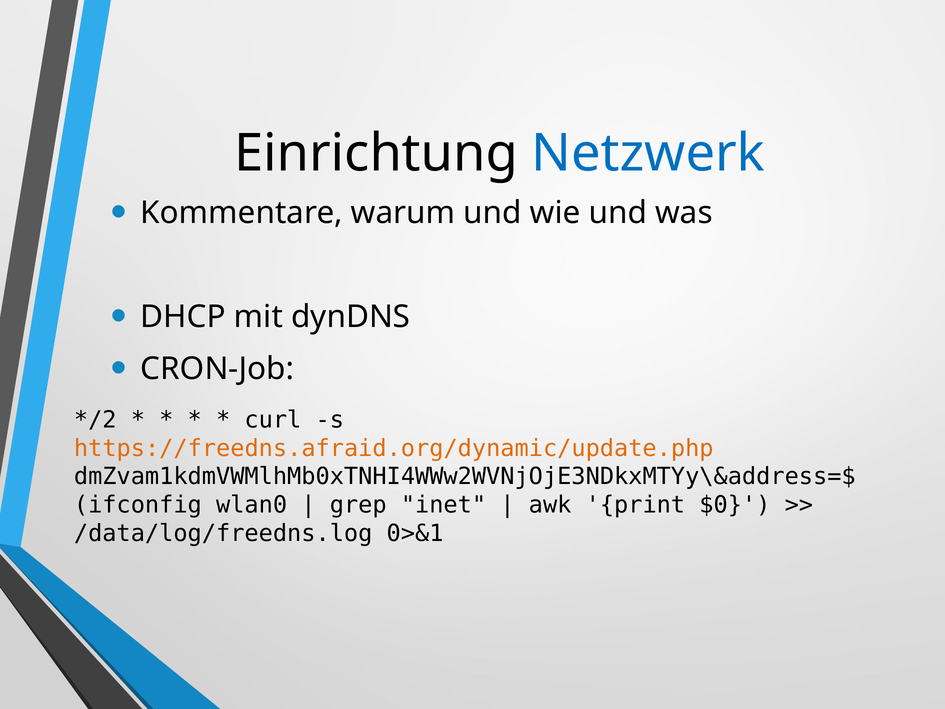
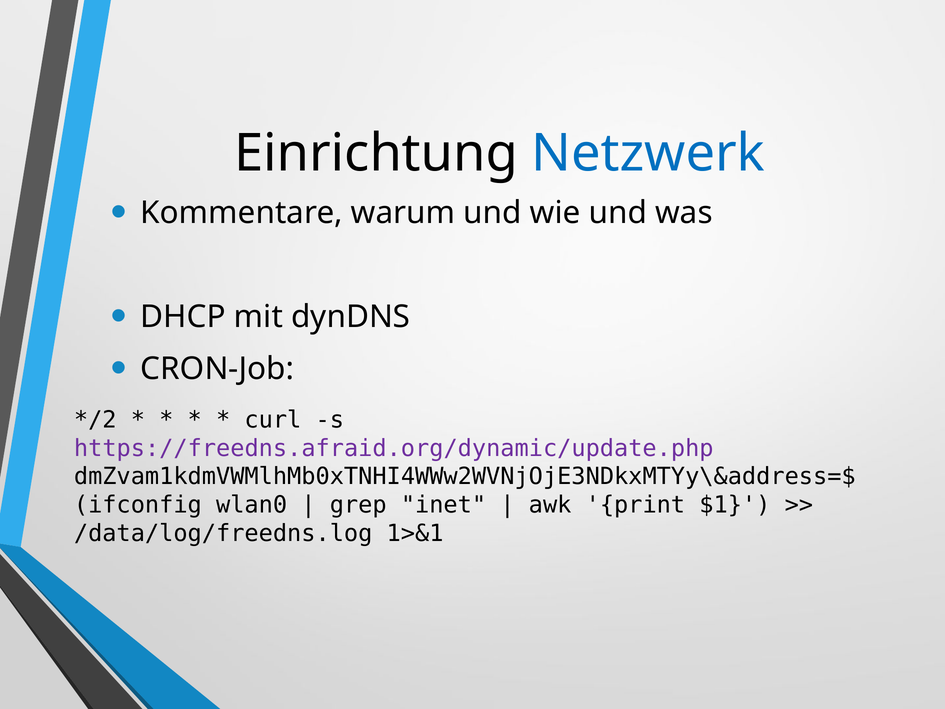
https://freedns.afraid.org/dynamic/update.php colour: orange -> purple
$0: $0 -> $1
0>&1: 0>&1 -> 1>&1
